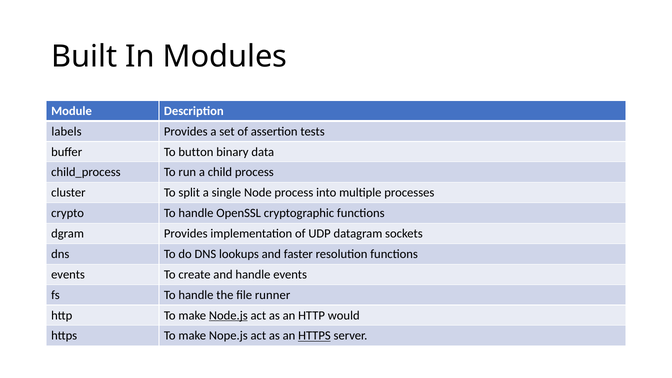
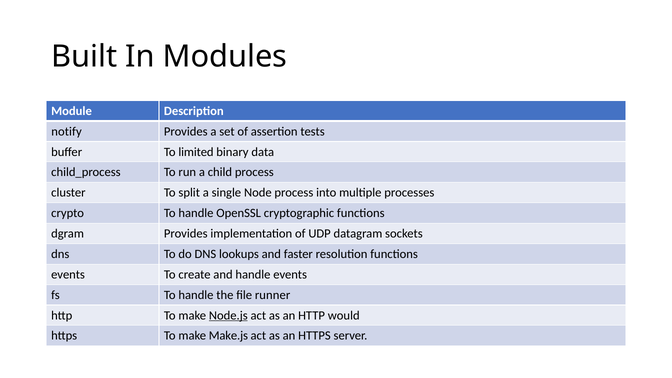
labels: labels -> notify
button: button -> limited
Nope.js: Nope.js -> Make.js
HTTPS at (314, 336) underline: present -> none
